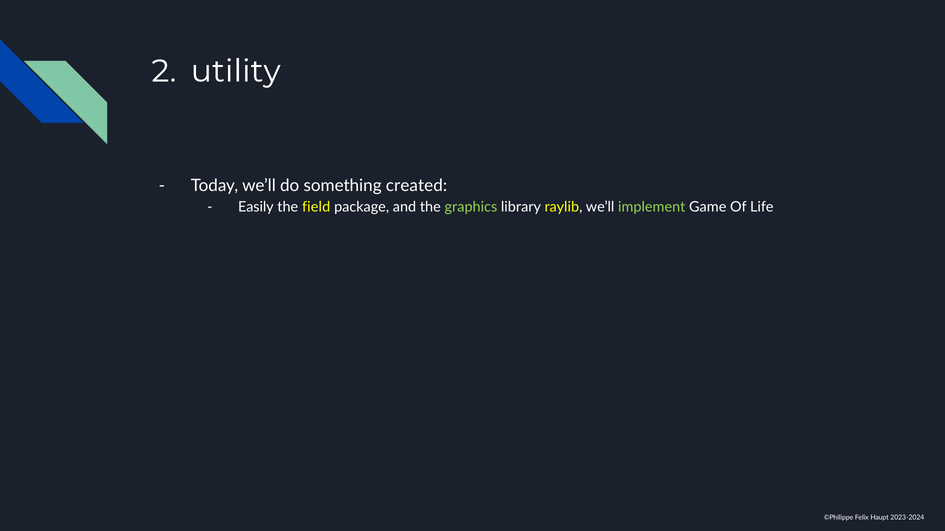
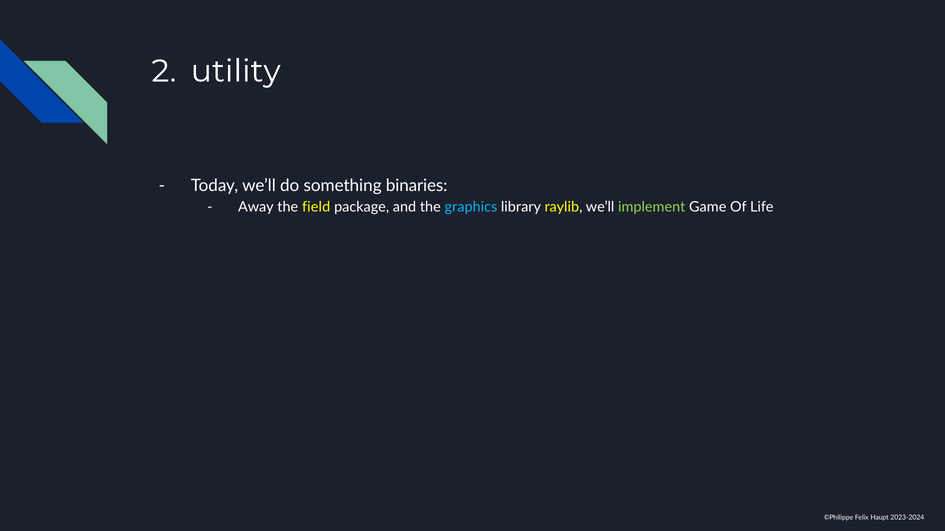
created: created -> binaries
Easily: Easily -> Away
graphics colour: light green -> light blue
